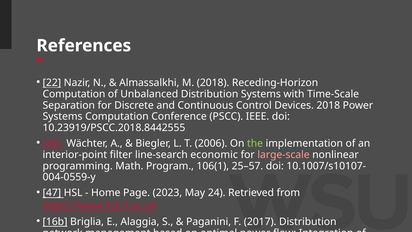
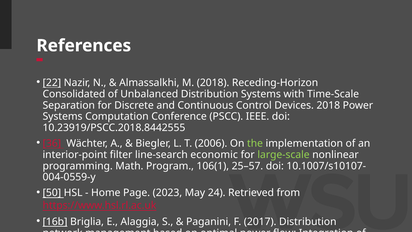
Computation at (74, 94): Computation -> Consolidated
large-scale colour: pink -> light green
47: 47 -> 50
